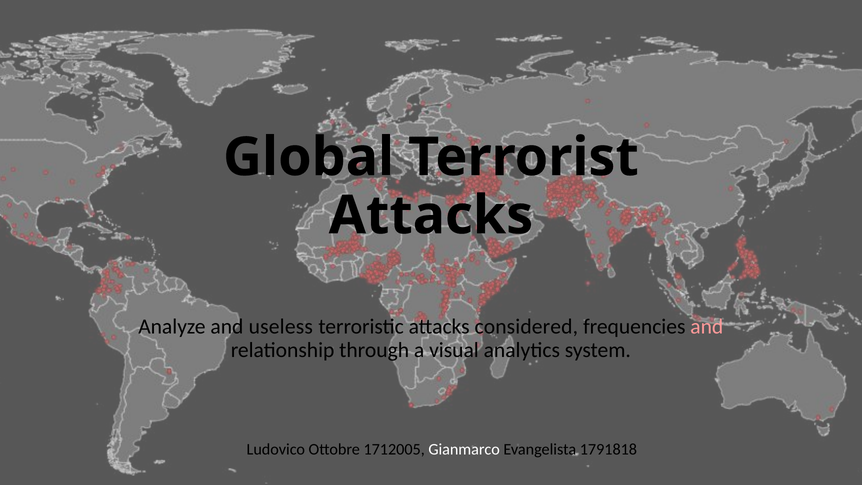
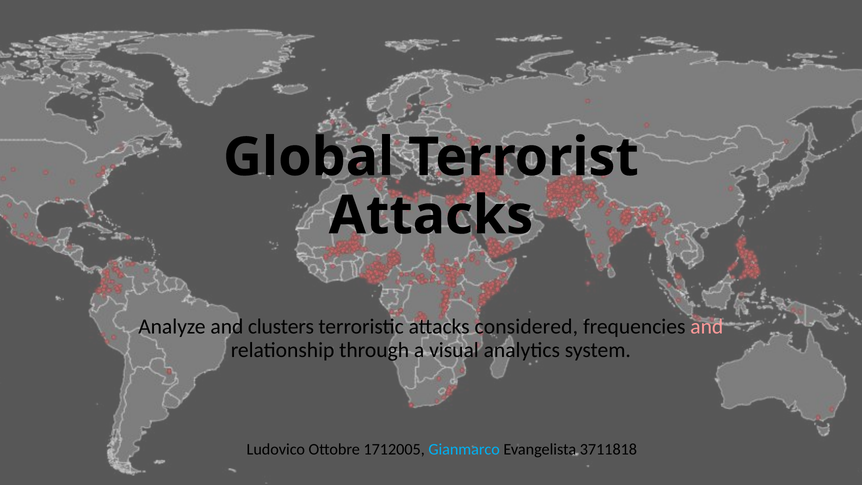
useless: useless -> clusters
Gianmarco colour: white -> light blue
1791818: 1791818 -> 3711818
